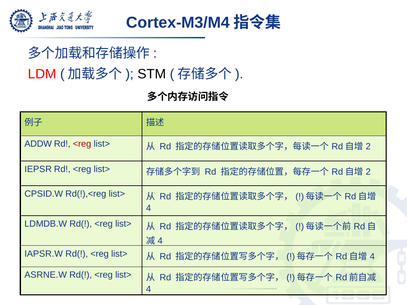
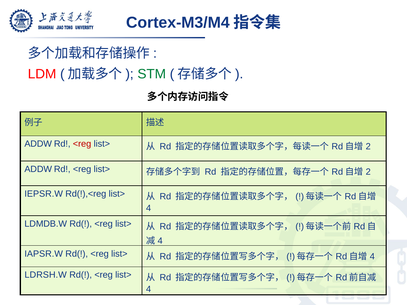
STM colour: black -> green
IEPSR at (38, 169): IEPSR -> ADDW
CPSID.W: CPSID.W -> IEPSR.W
ASRNE.W: ASRNE.W -> LDRSH.W
